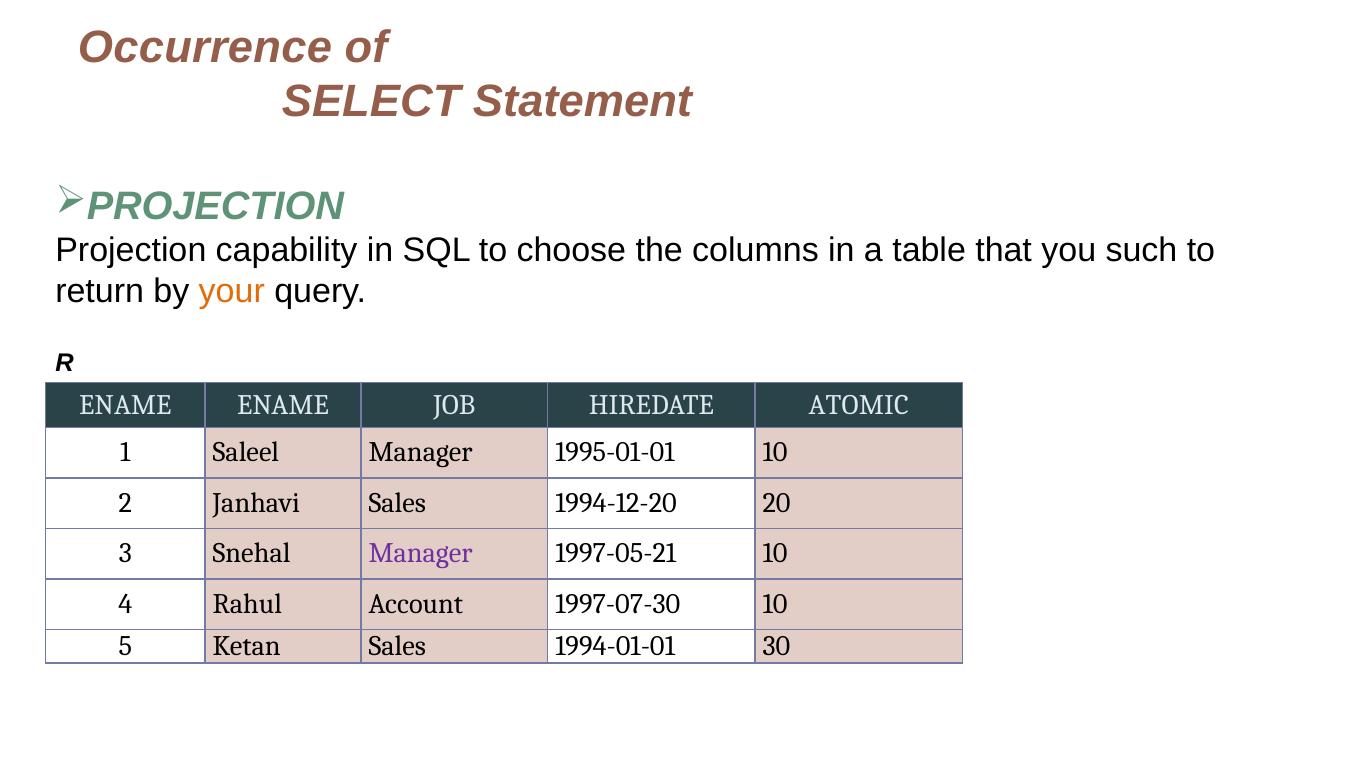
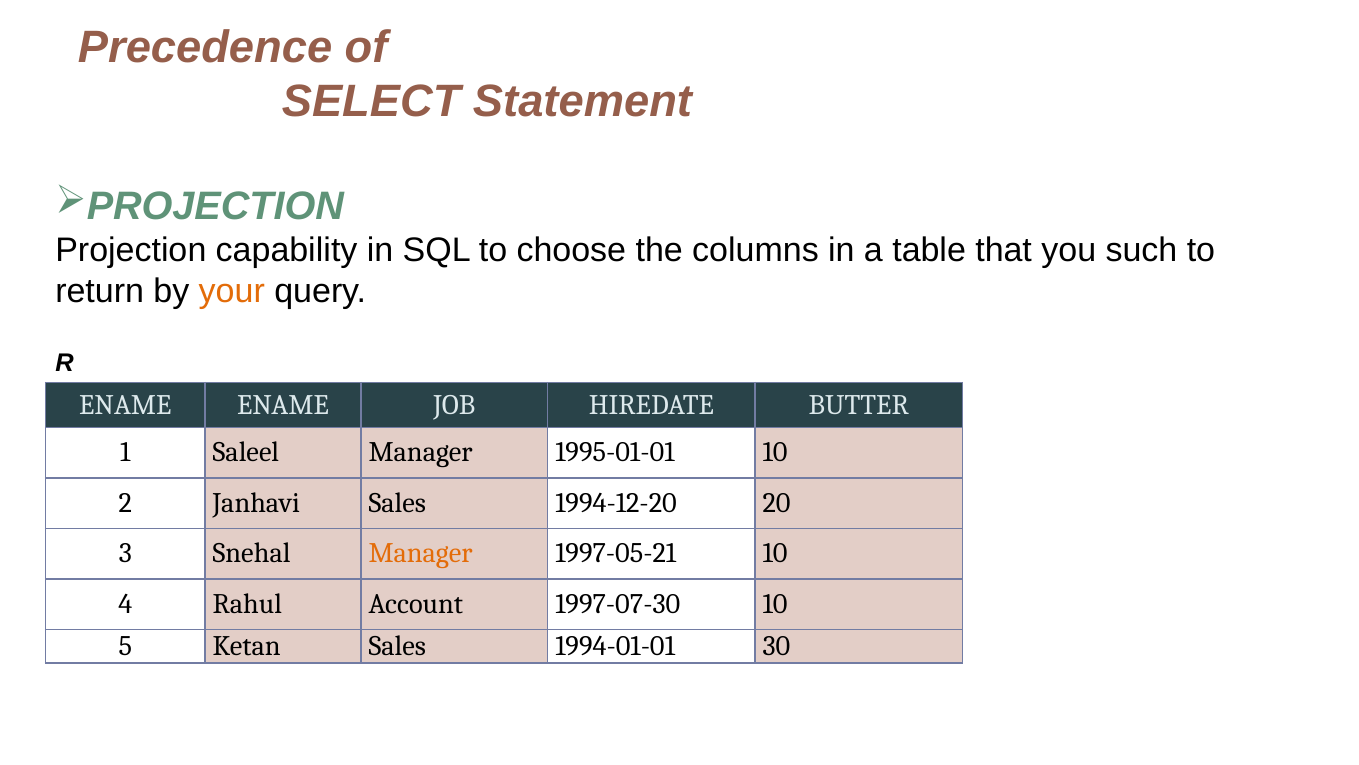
Occurrence: Occurrence -> Precedence
ATOMIC: ATOMIC -> BUTTER
Manager at (421, 553) colour: purple -> orange
